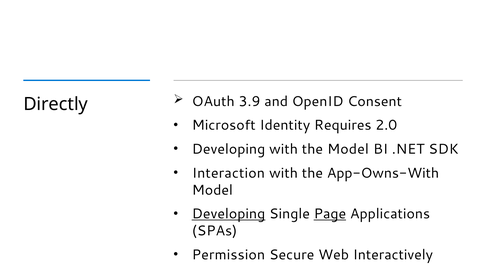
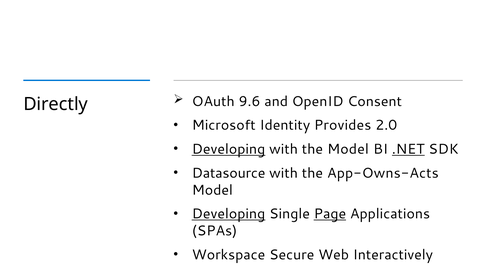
3.9: 3.9 -> 9.6
Requires: Requires -> Provides
Developing at (229, 149) underline: none -> present
.NET underline: none -> present
Interaction: Interaction -> Datasource
App-Owns-With: App-Owns-With -> App-Owns-Acts
Permission: Permission -> Workspace
